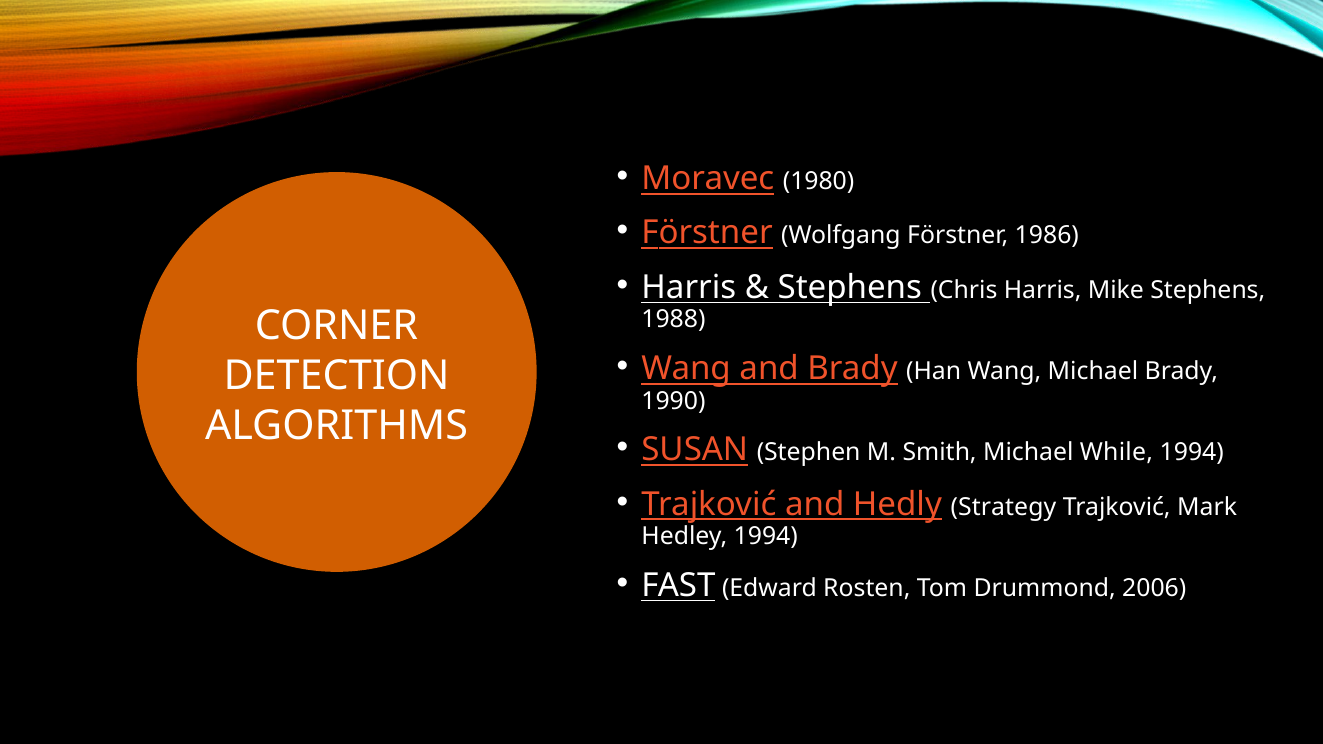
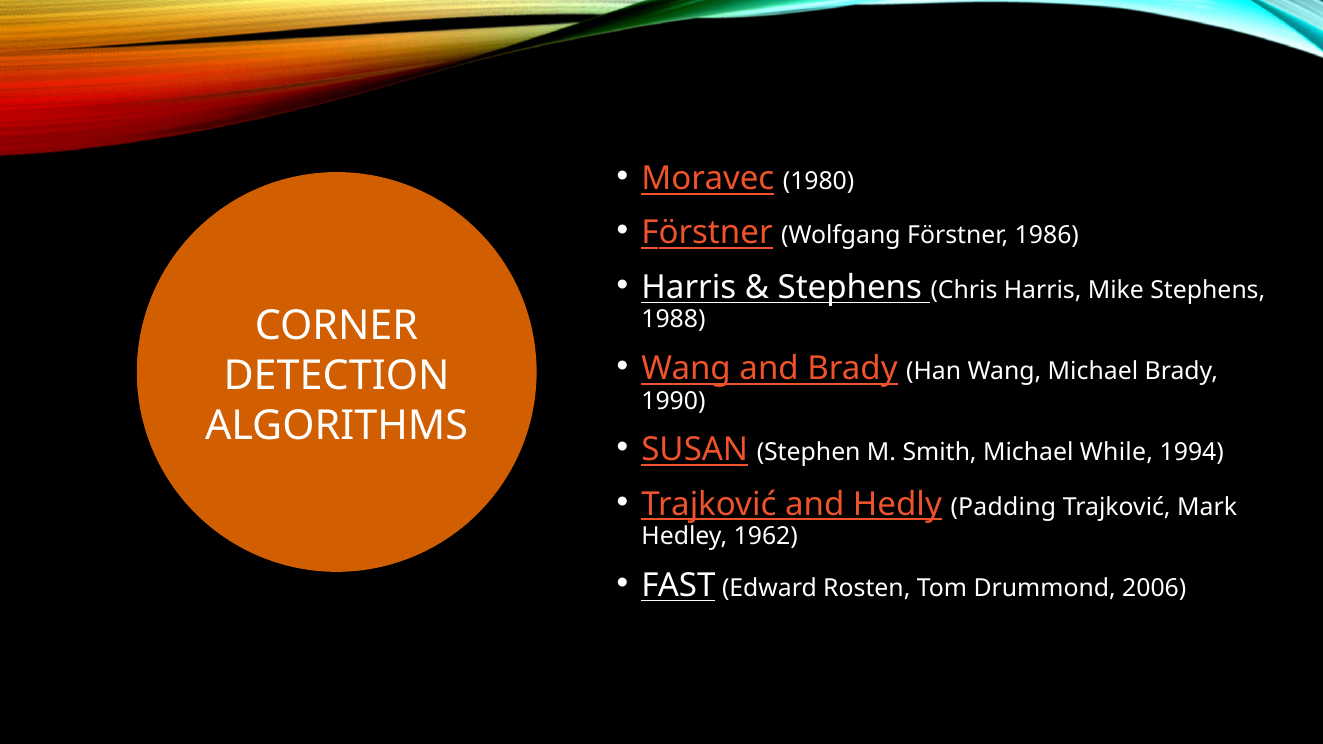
Strategy: Strategy -> Padding
Hedley 1994: 1994 -> 1962
